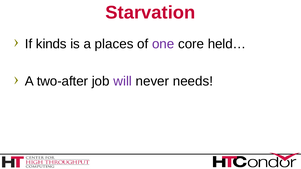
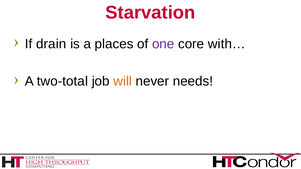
kinds: kinds -> drain
held…: held… -> with…
two-after: two-after -> two-total
will colour: purple -> orange
